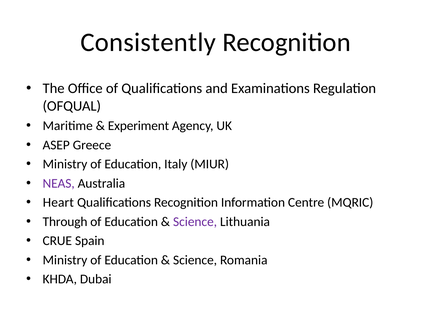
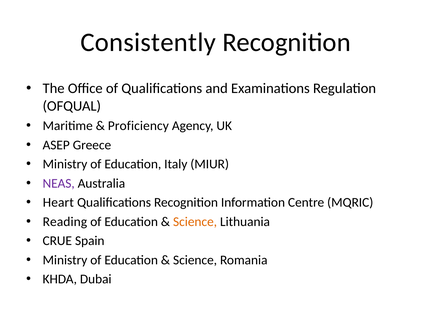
Experiment: Experiment -> Proficiency
Through: Through -> Reading
Science at (195, 222) colour: purple -> orange
